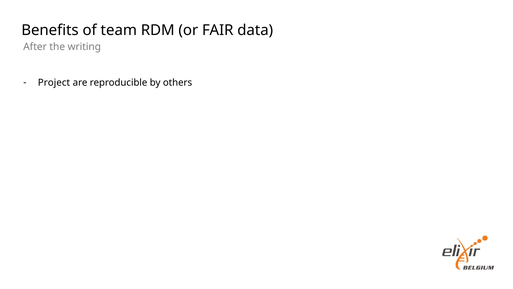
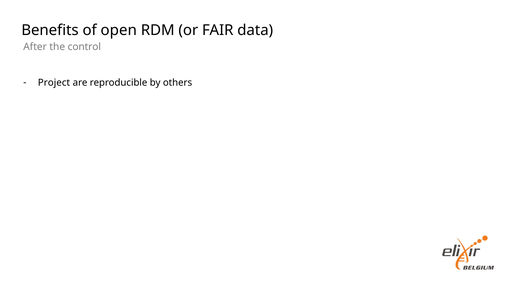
team: team -> open
writing: writing -> control
